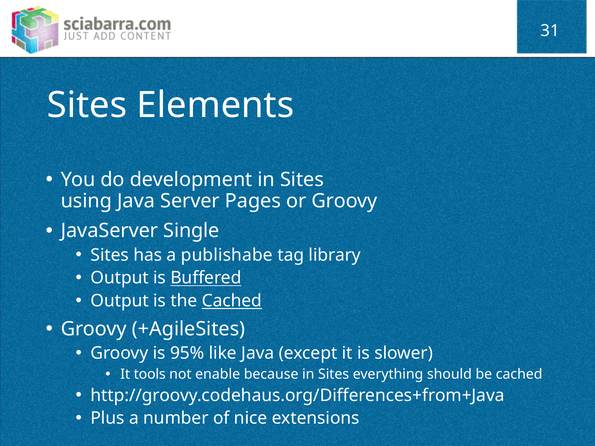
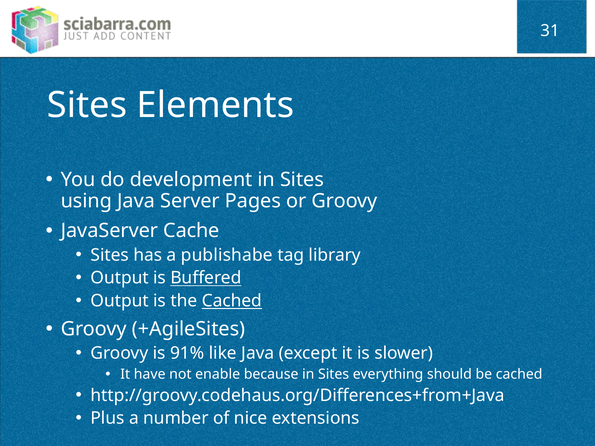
Single: Single -> Cache
95%: 95% -> 91%
tools: tools -> have
